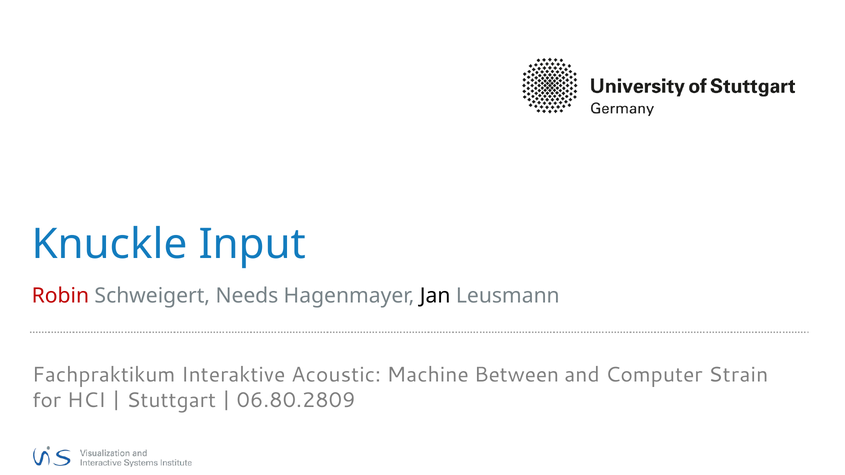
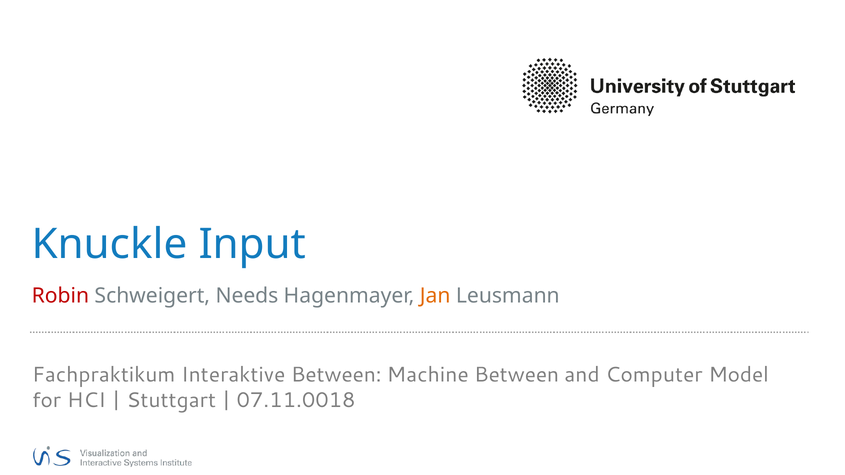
Jan colour: black -> orange
Interaktive Acoustic: Acoustic -> Between
Strain: Strain -> Model
06.80.2809: 06.80.2809 -> 07.11.0018
